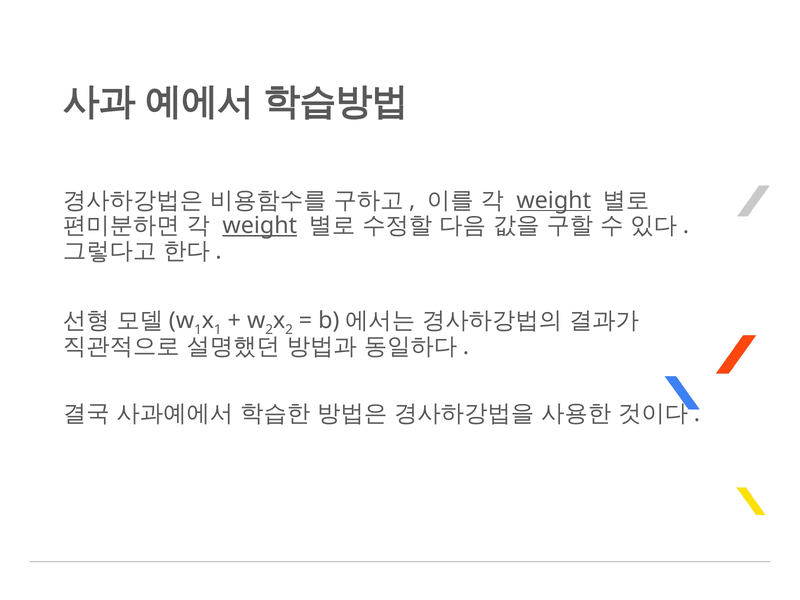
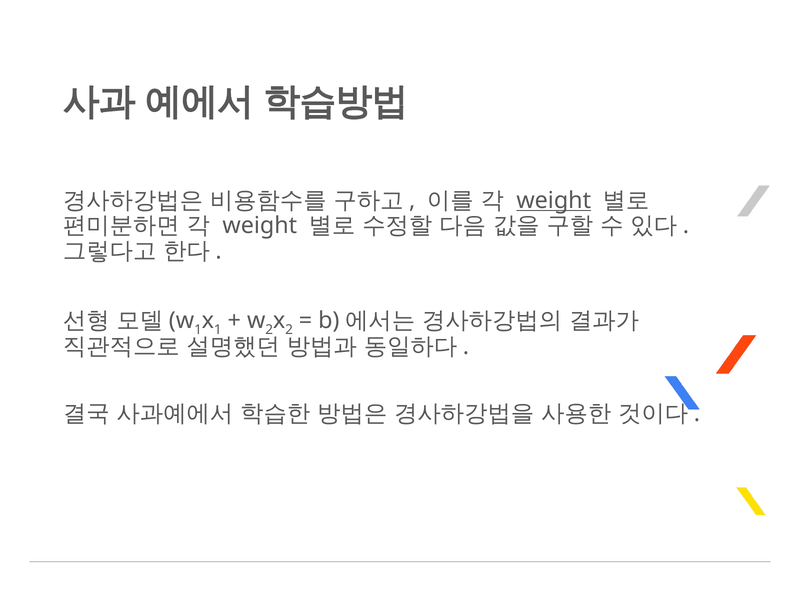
weight at (260, 226) underline: present -> none
